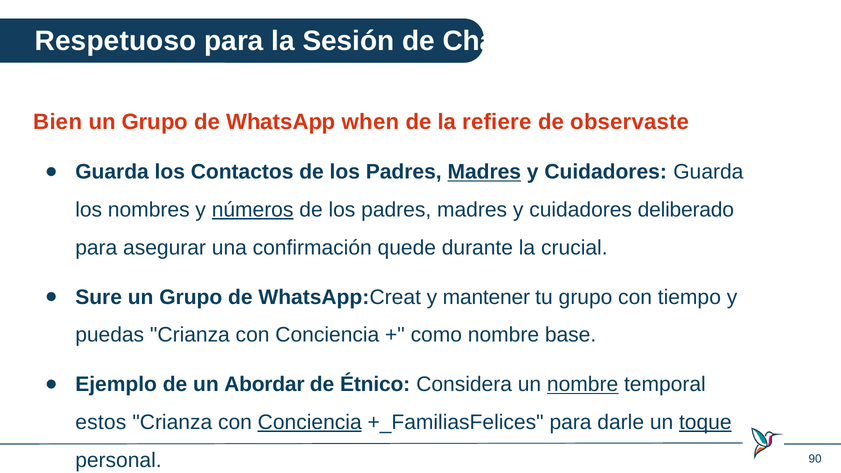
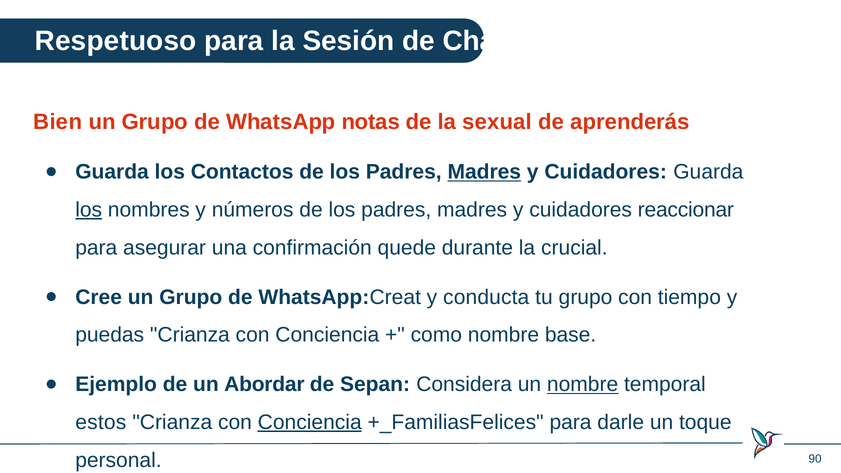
when: when -> notas
refiere: refiere -> sexual
observaste: observaste -> aprenderás
los at (89, 210) underline: none -> present
números underline: present -> none
deliberado: deliberado -> reaccionar
Sure: Sure -> Cree
mantener: mantener -> conducta
Étnico: Étnico -> Sepan
toque underline: present -> none
